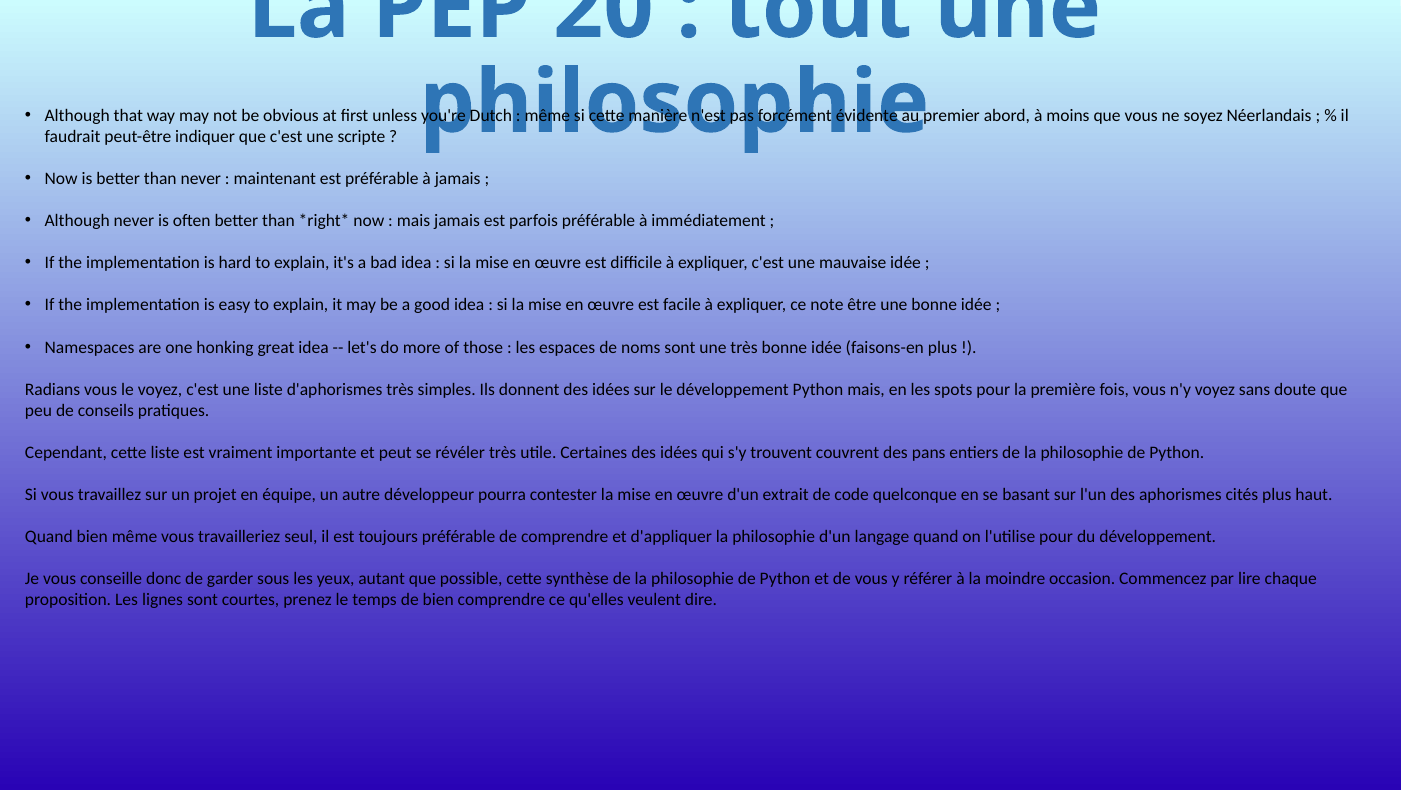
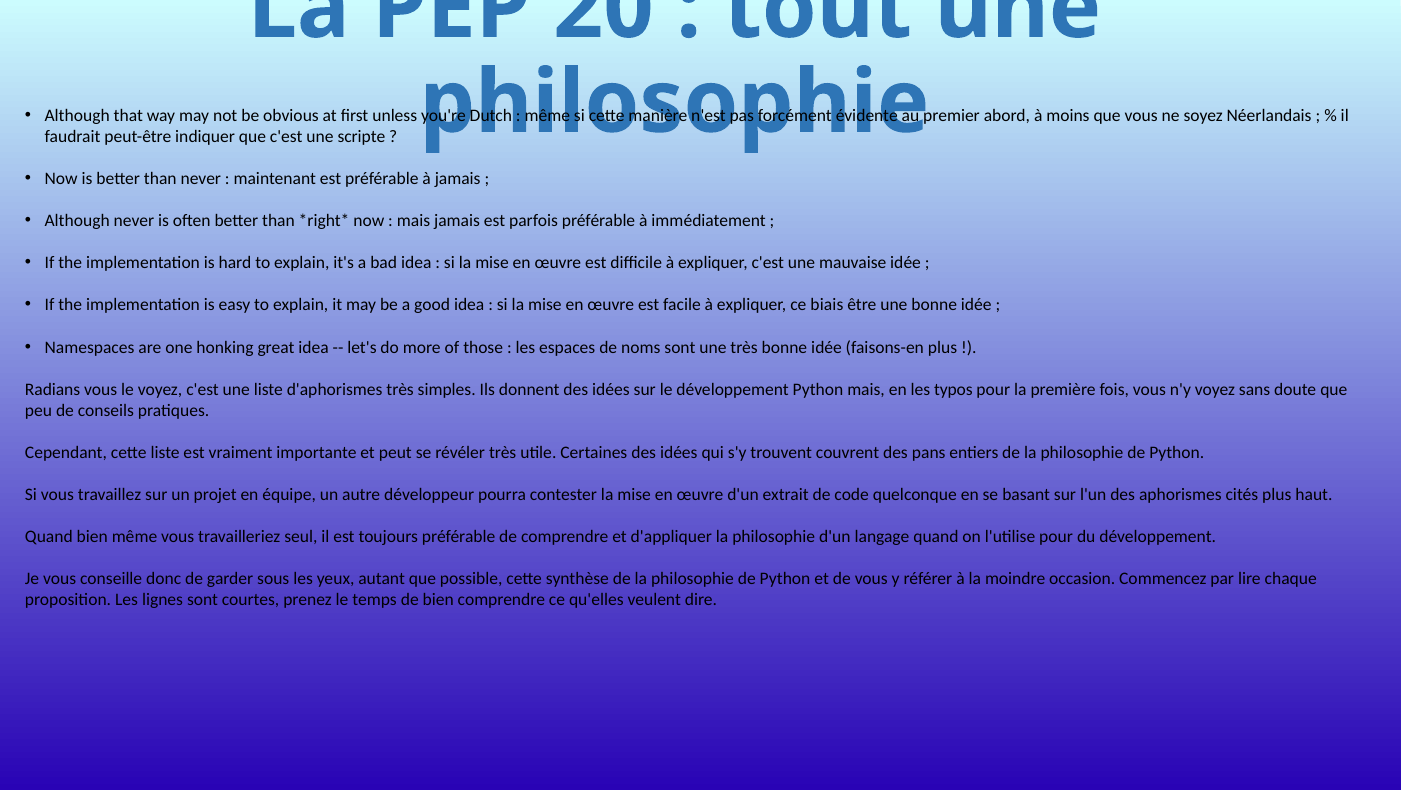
note: note -> biais
spots: spots -> typos
